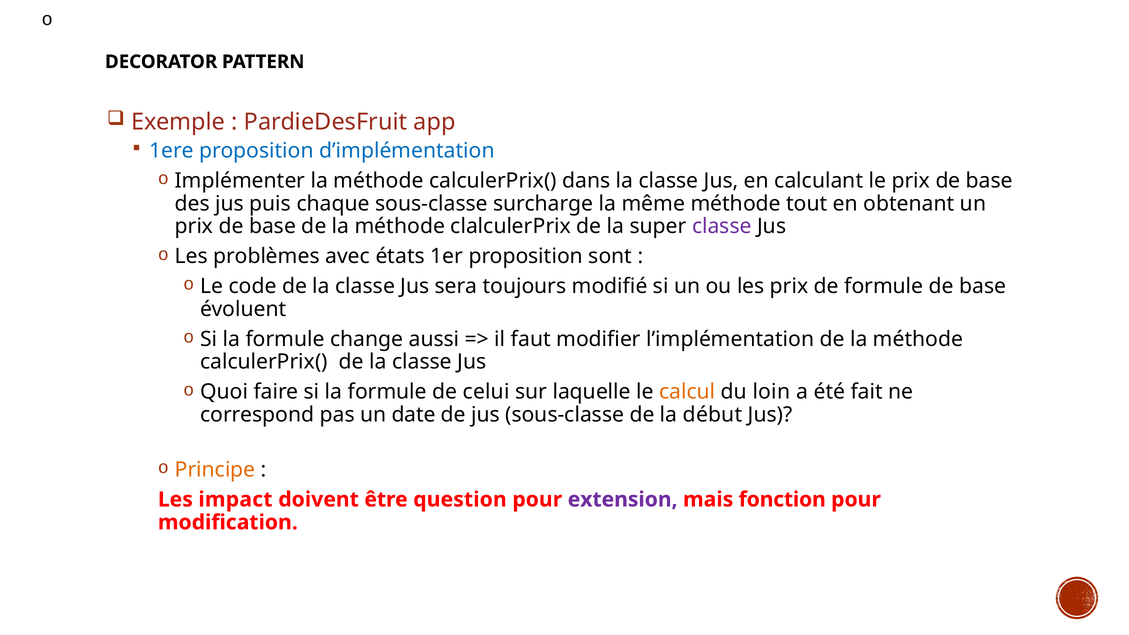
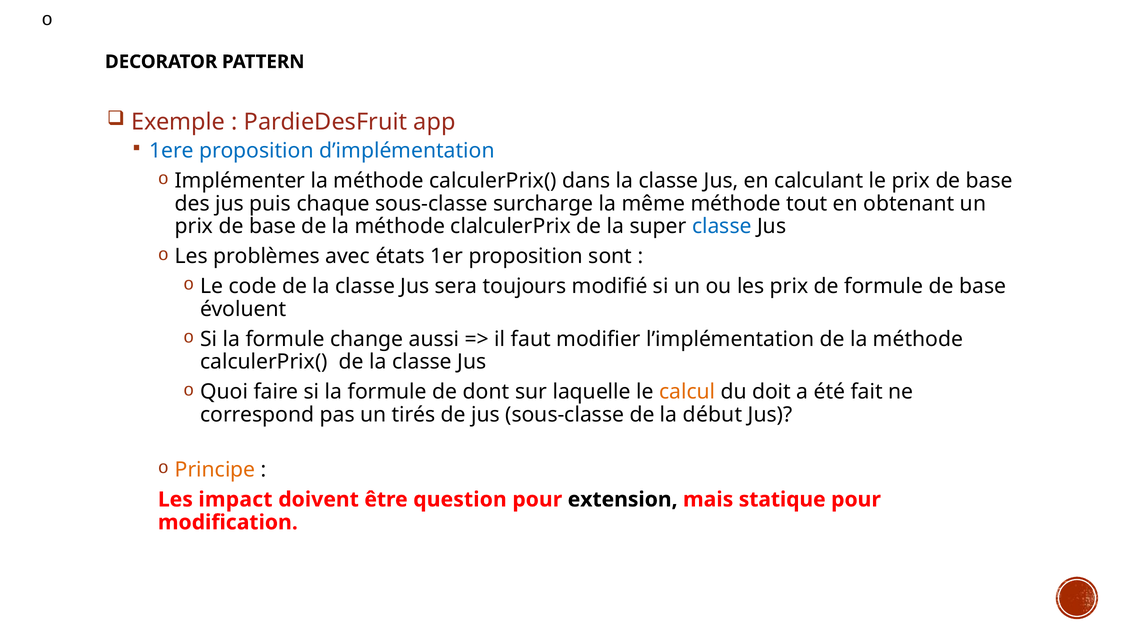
classe at (722, 227) colour: purple -> blue
celui: celui -> dont
loin: loin -> doit
date: date -> tirés
extension colour: purple -> black
fonction: fonction -> statique
